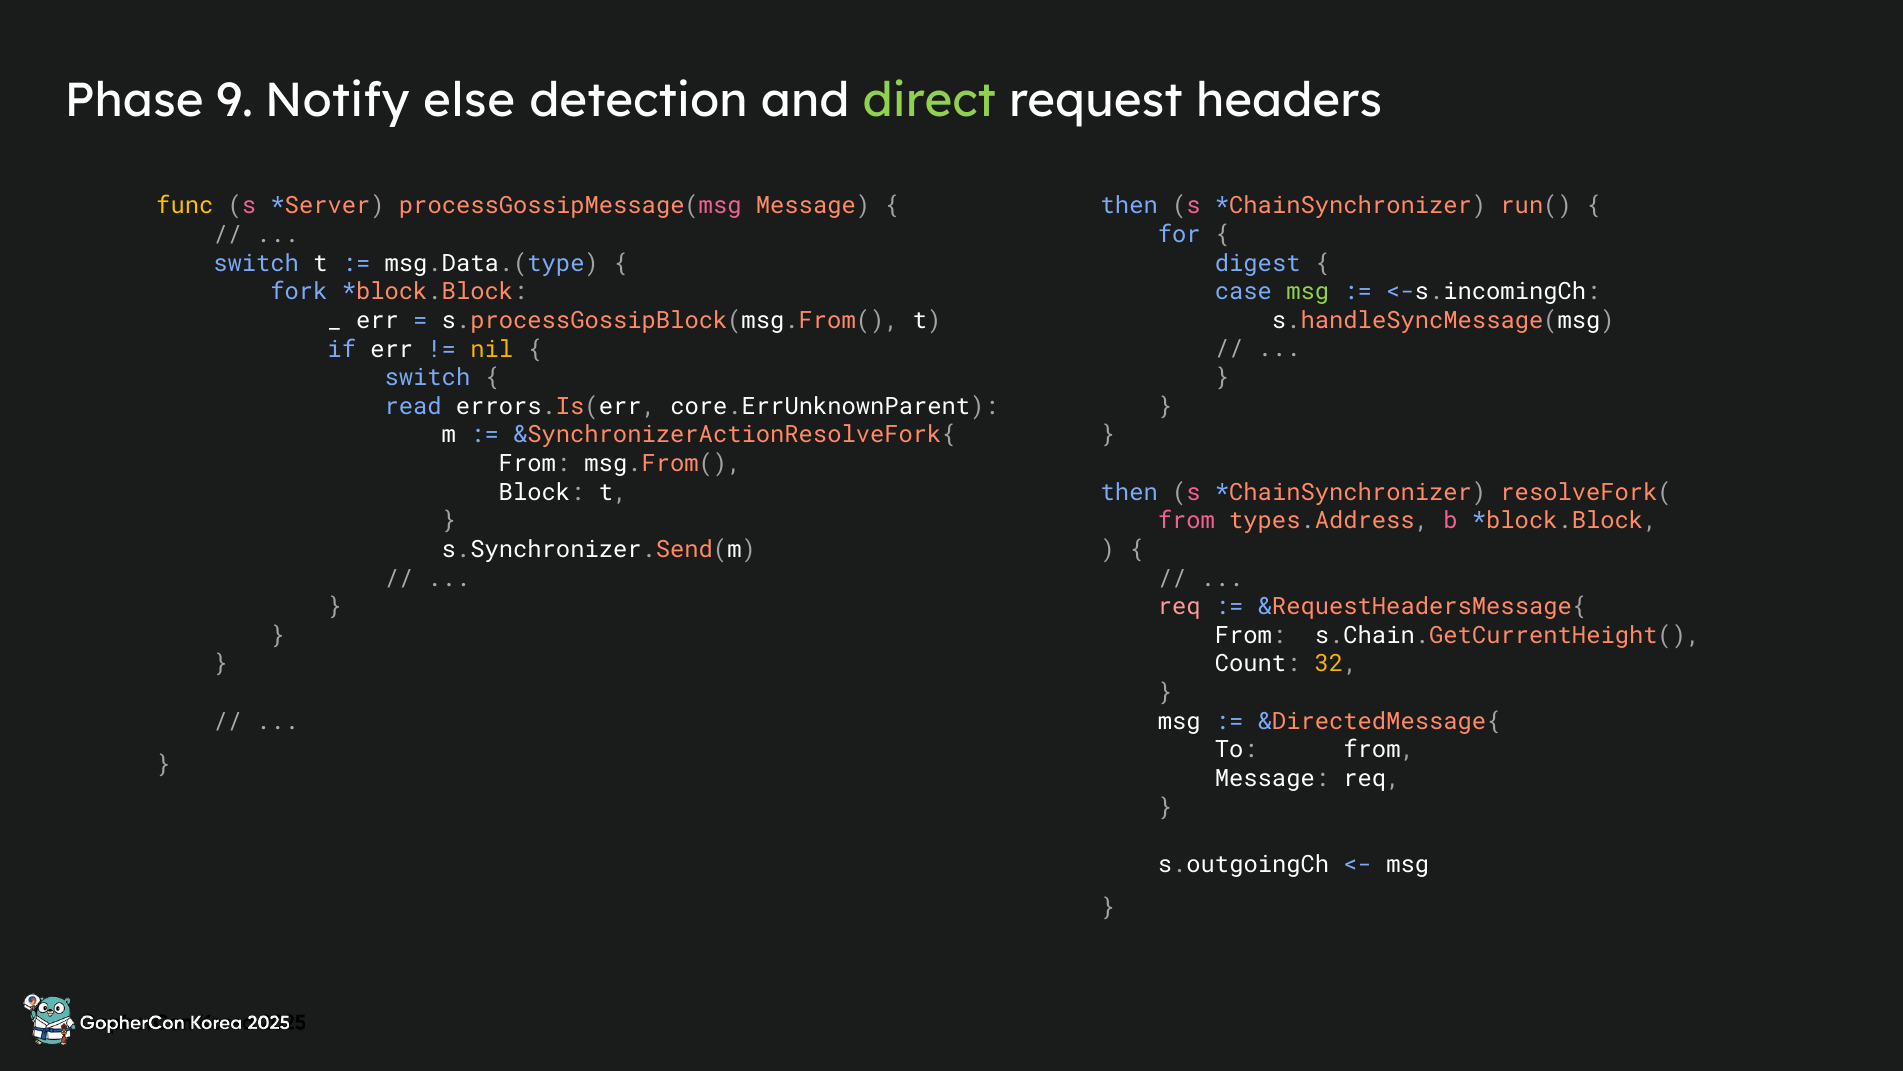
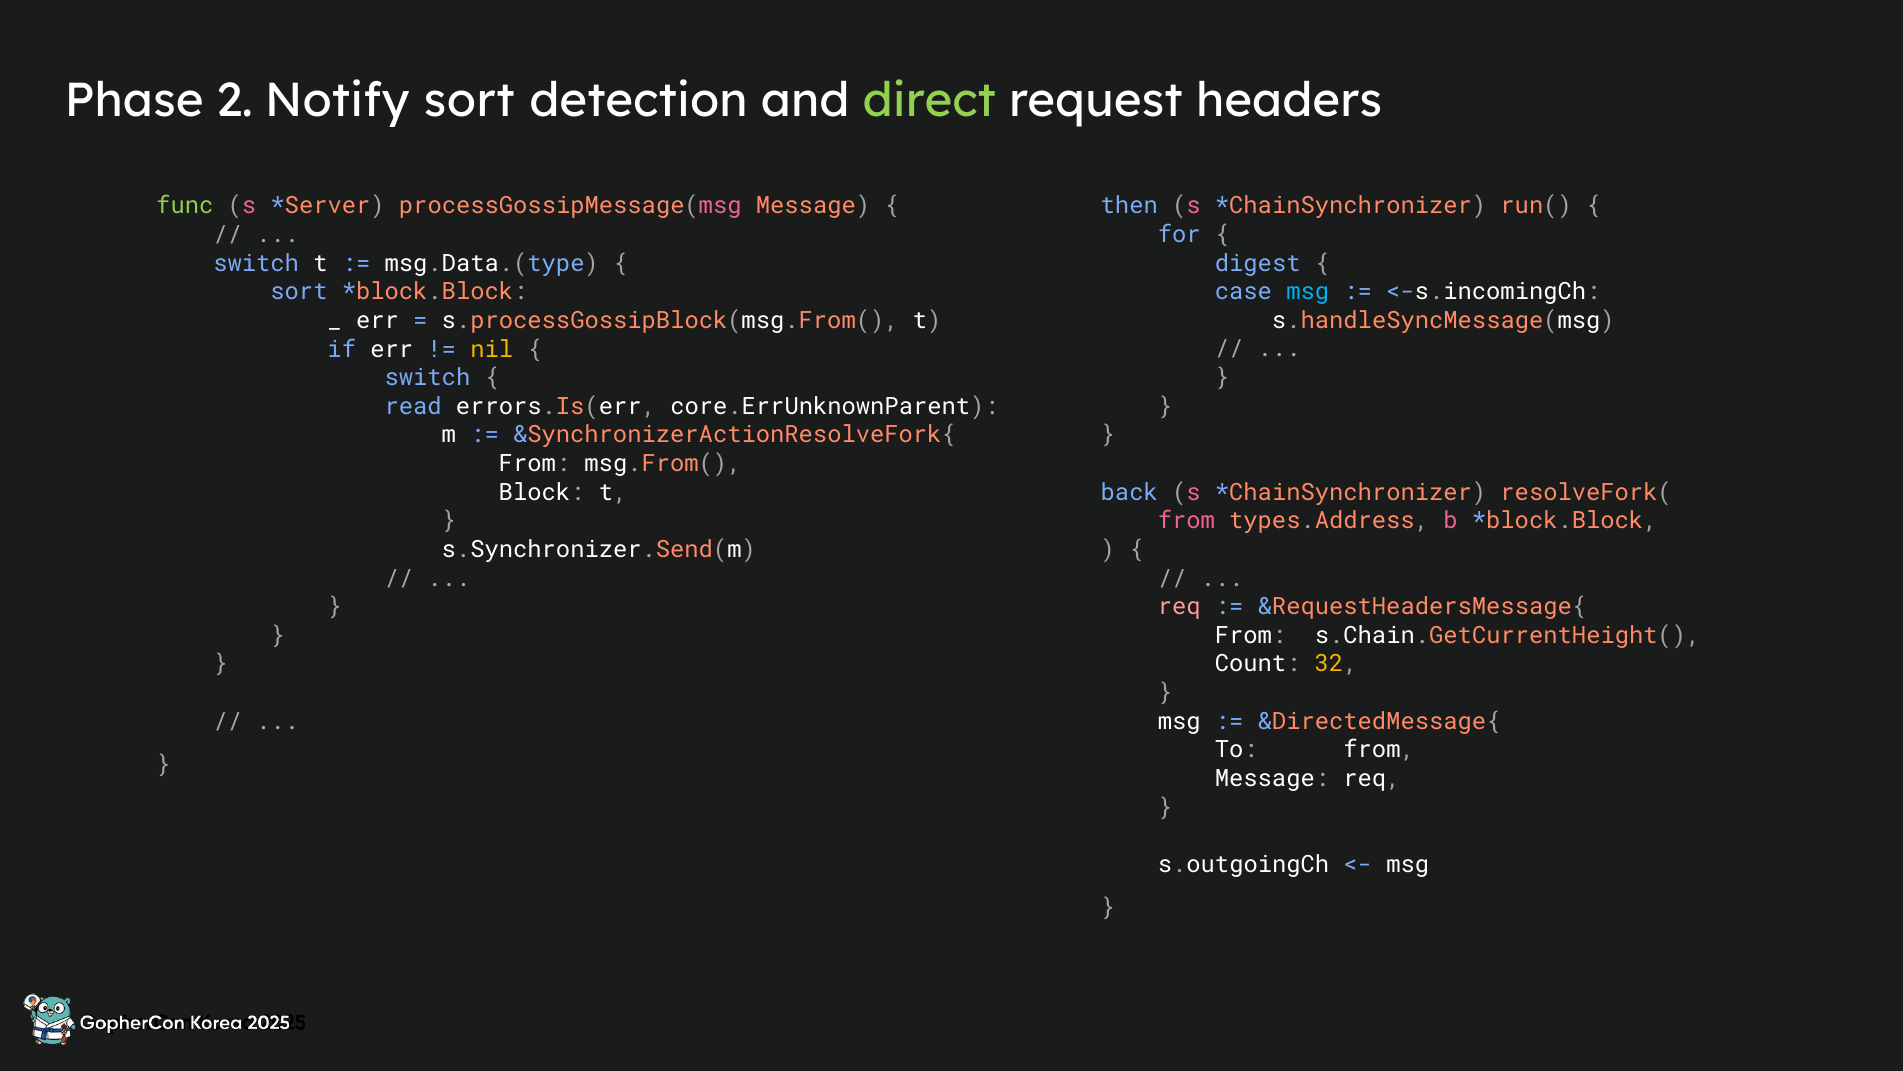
9: 9 -> 2
Notify else: else -> sort
func colour: yellow -> light green
msg at (1308, 292) colour: light green -> light blue
fork at (299, 292): fork -> sort
then at (1129, 492): then -> back
